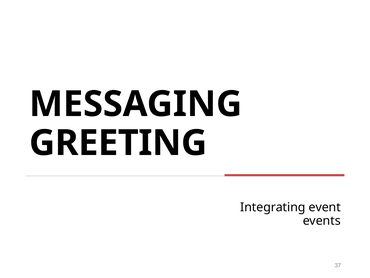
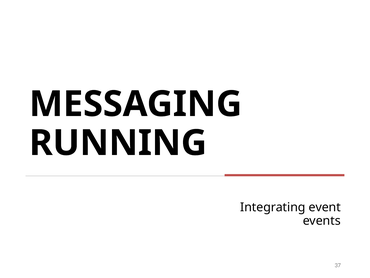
GREETING: GREETING -> RUNNING
